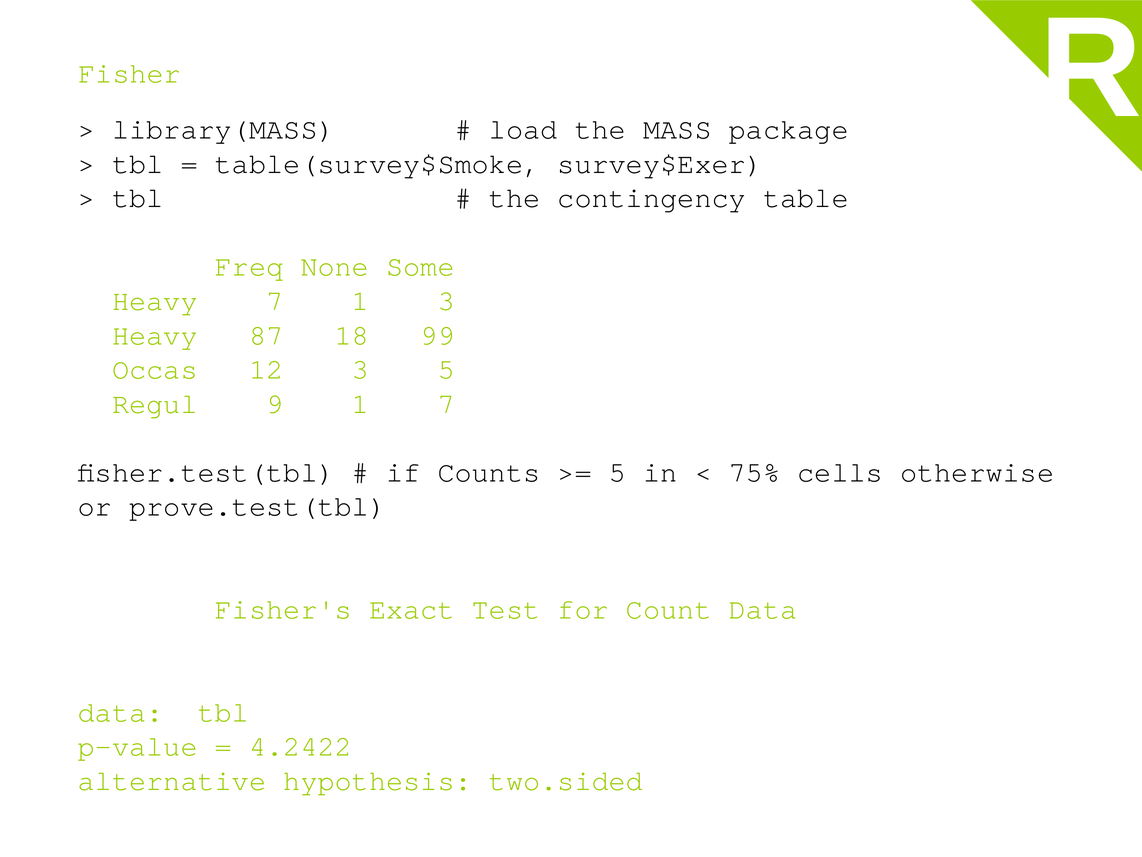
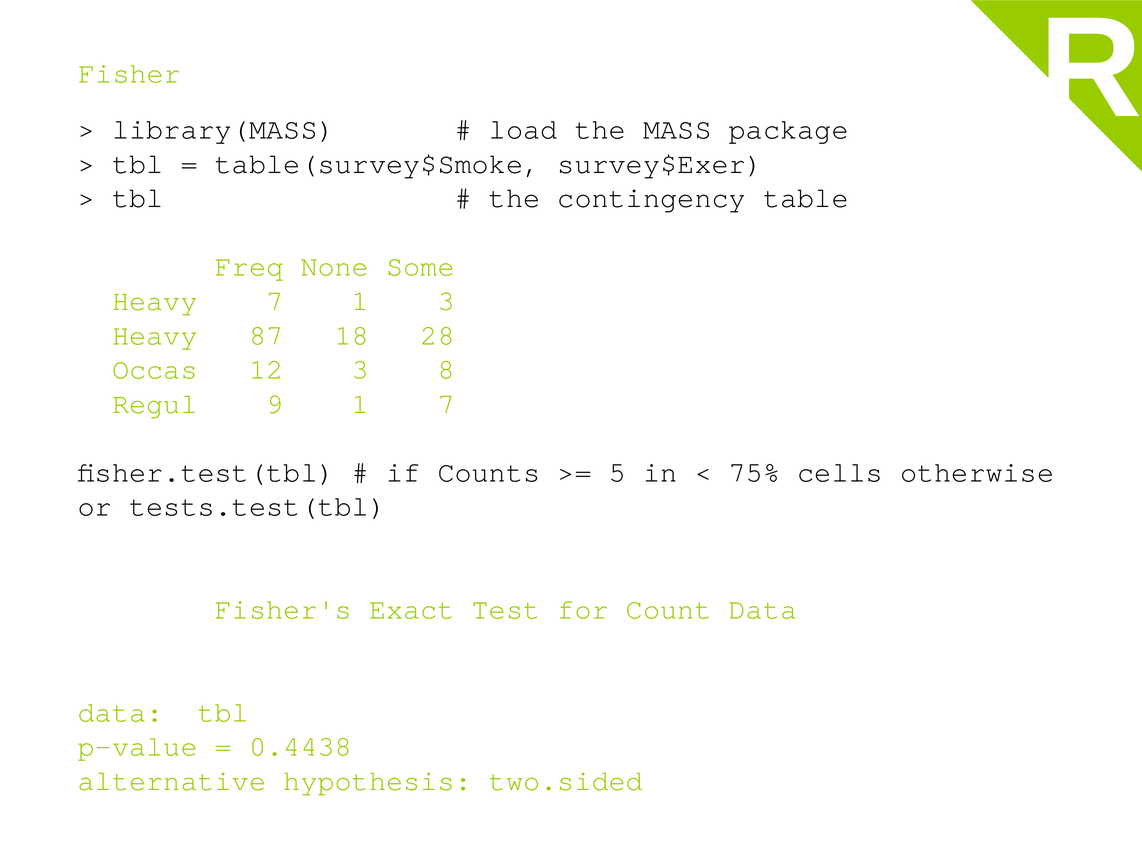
99: 99 -> 28
3 5: 5 -> 8
prove.test(tbl: prove.test(tbl -> tests.test(tbl
4.2422: 4.2422 -> 0.4438
